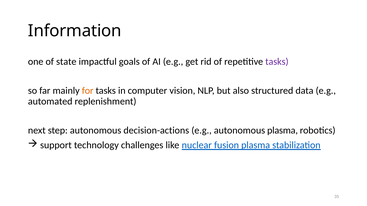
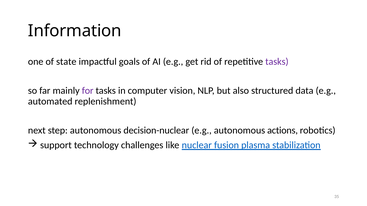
for colour: orange -> purple
decision-actions: decision-actions -> decision-nuclear
autonomous plasma: plasma -> actions
